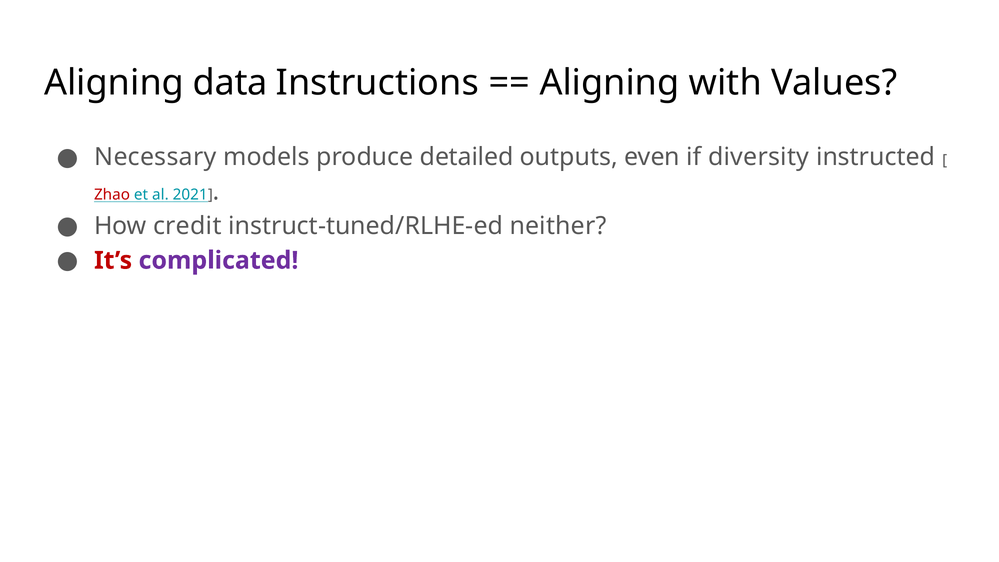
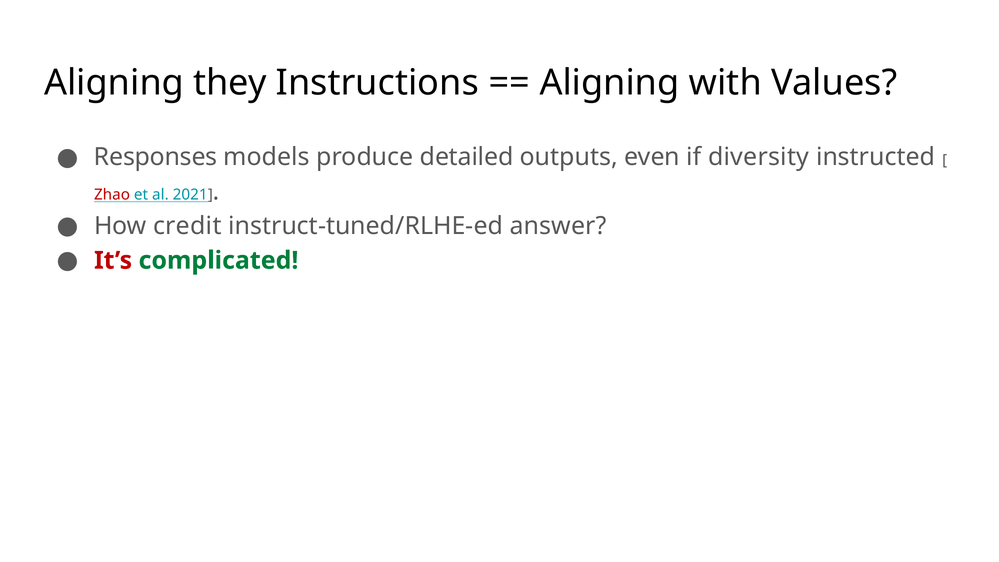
data: data -> they
Necessary: Necessary -> Responses
neither: neither -> answer
complicated colour: purple -> green
